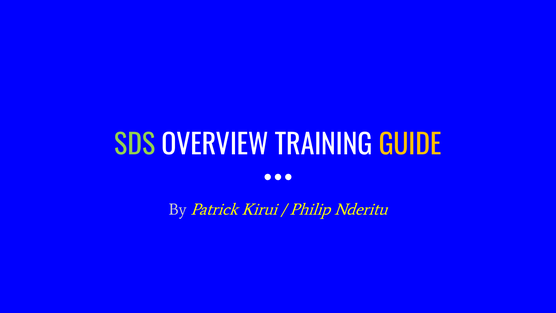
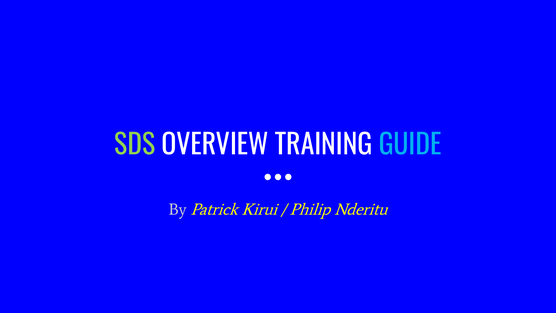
GUIDE colour: yellow -> light blue
